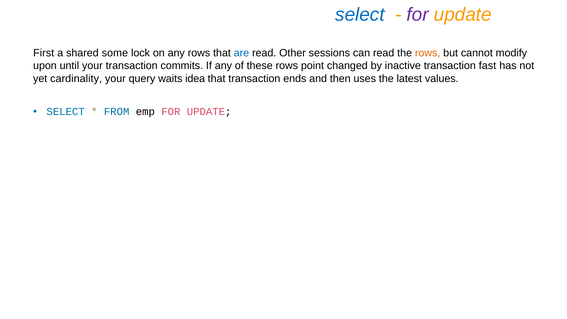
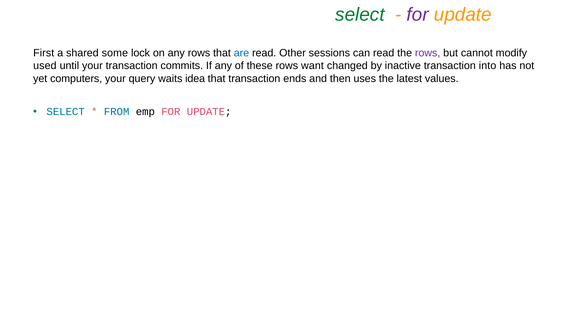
select at (360, 15) colour: blue -> green
rows at (428, 53) colour: orange -> purple
upon: upon -> used
point: point -> want
fast: fast -> into
cardinality: cardinality -> computers
